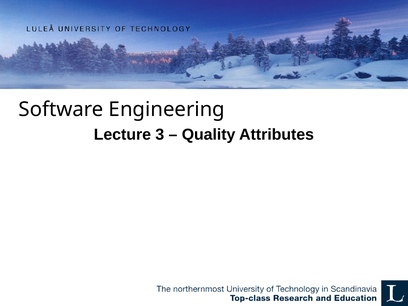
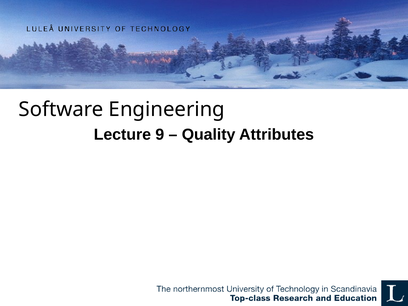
3: 3 -> 9
